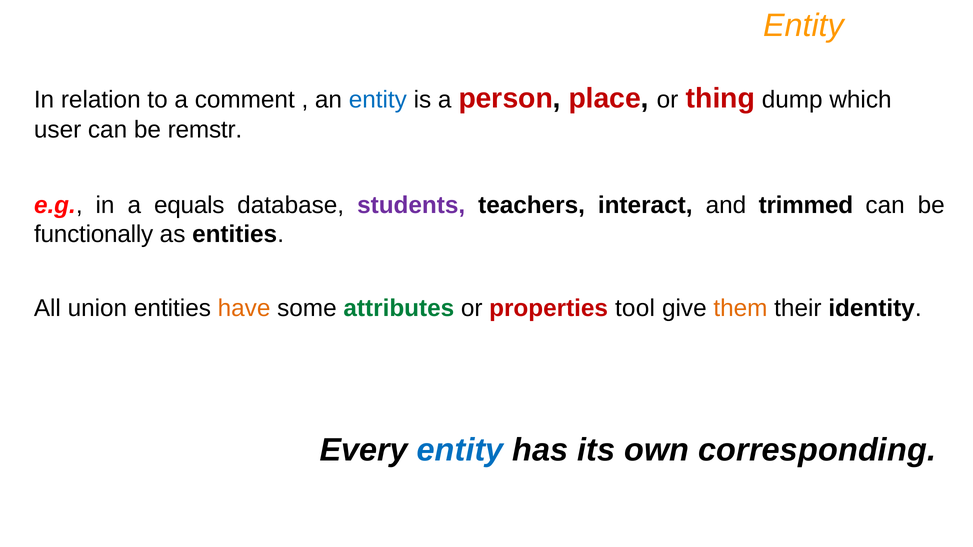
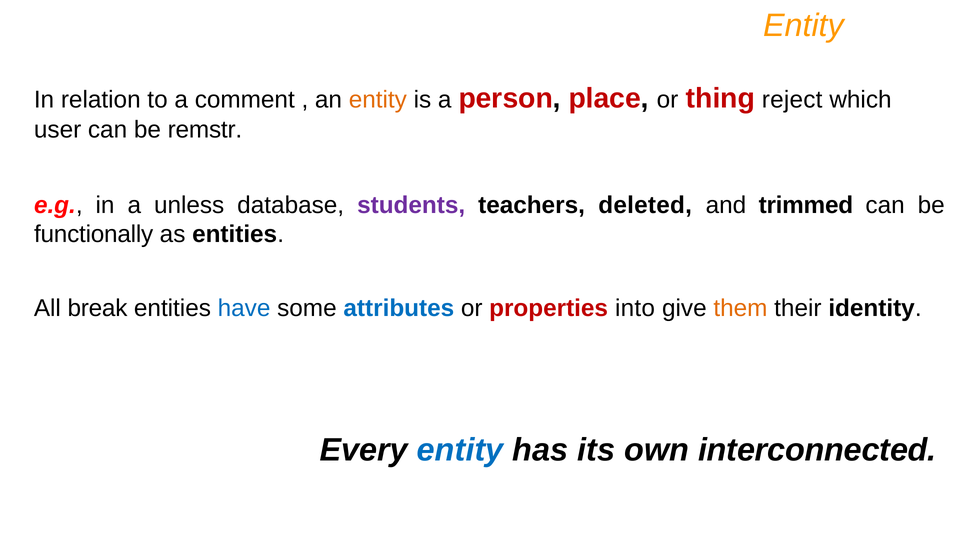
entity at (378, 100) colour: blue -> orange
dump: dump -> reject
equals: equals -> unless
interact: interact -> deleted
union: union -> break
have colour: orange -> blue
attributes colour: green -> blue
tool: tool -> into
corresponding: corresponding -> interconnected
